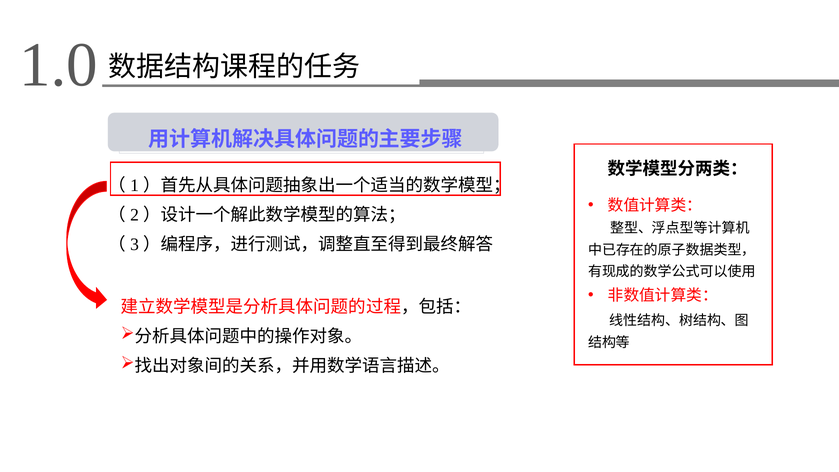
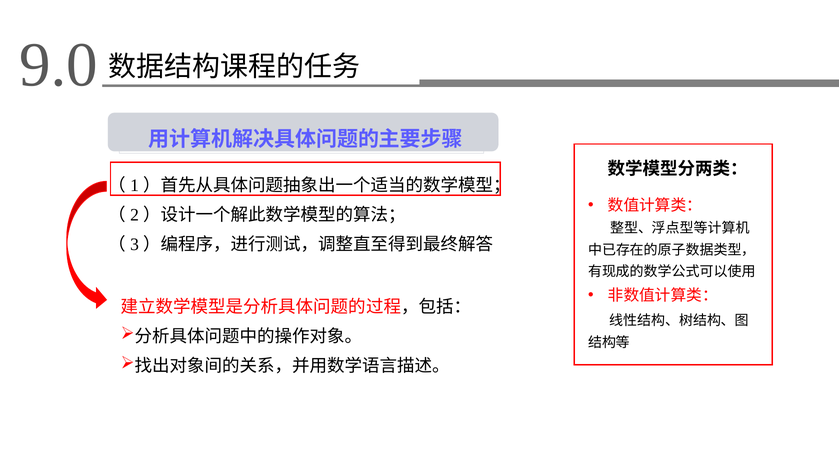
1.0: 1.0 -> 9.0
